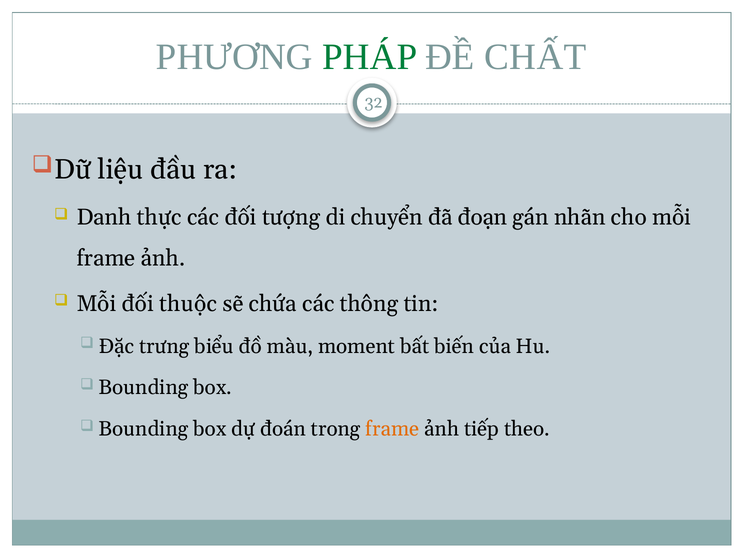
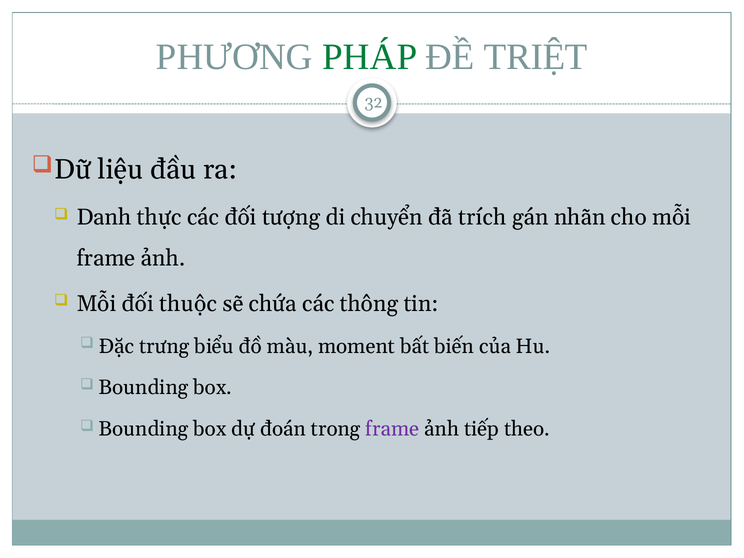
CHẤT: CHẤT -> TRIỆT
đoạn: đoạn -> trích
frame at (392, 429) colour: orange -> purple
